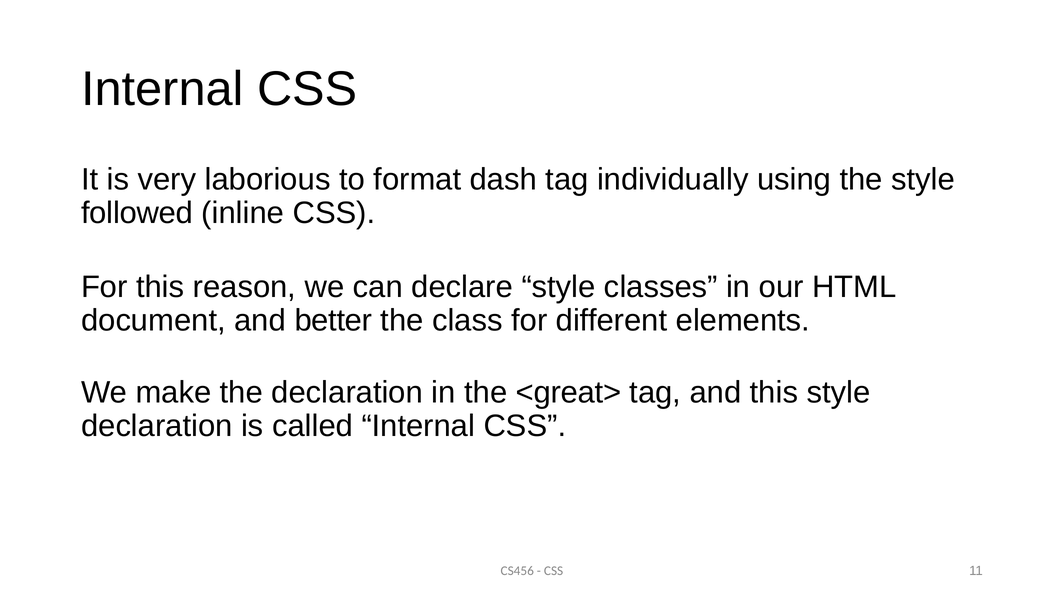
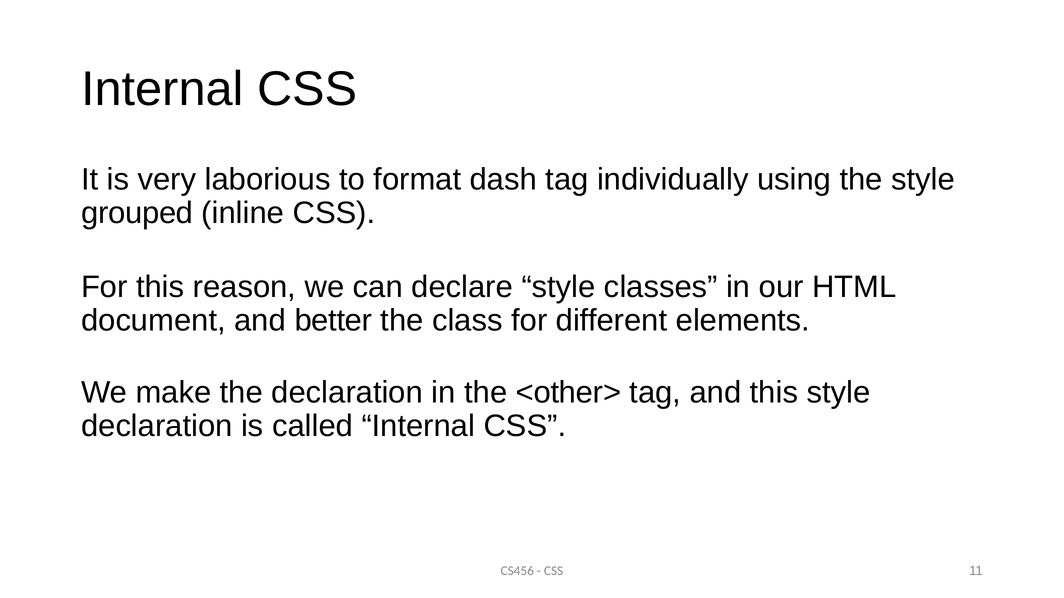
followed: followed -> grouped
<great>: <great> -> <other>
